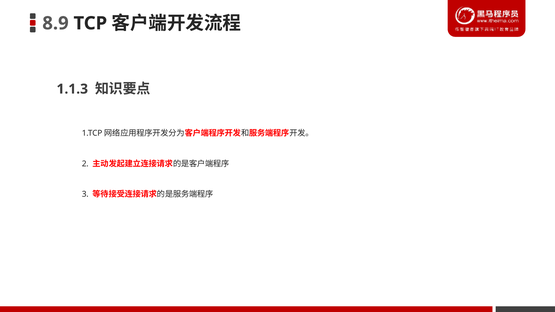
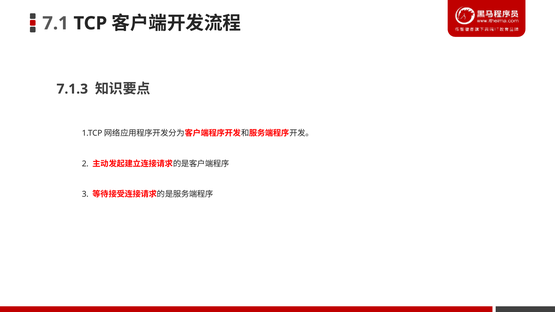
8.9: 8.9 -> 7.1
1.1.3: 1.1.3 -> 7.1.3
